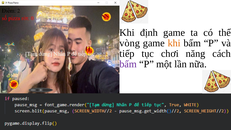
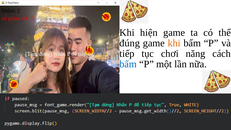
định: định -> hiện
vòng: vòng -> đúng
bấm at (128, 64) colour: purple -> blue
